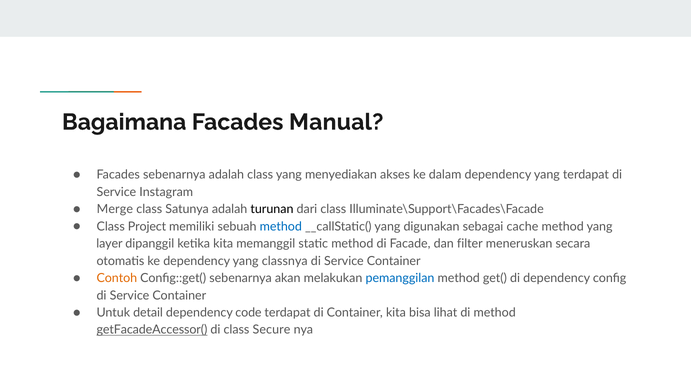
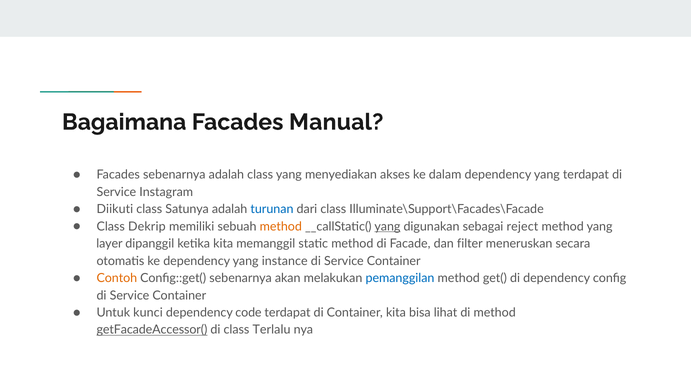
Merge: Merge -> Diikuti
turunan colour: black -> blue
Project: Project -> Dekrip
method at (281, 226) colour: blue -> orange
yang at (387, 226) underline: none -> present
cache: cache -> reject
classnya: classnya -> instance
detail: detail -> kunci
Secure: Secure -> Terlalu
